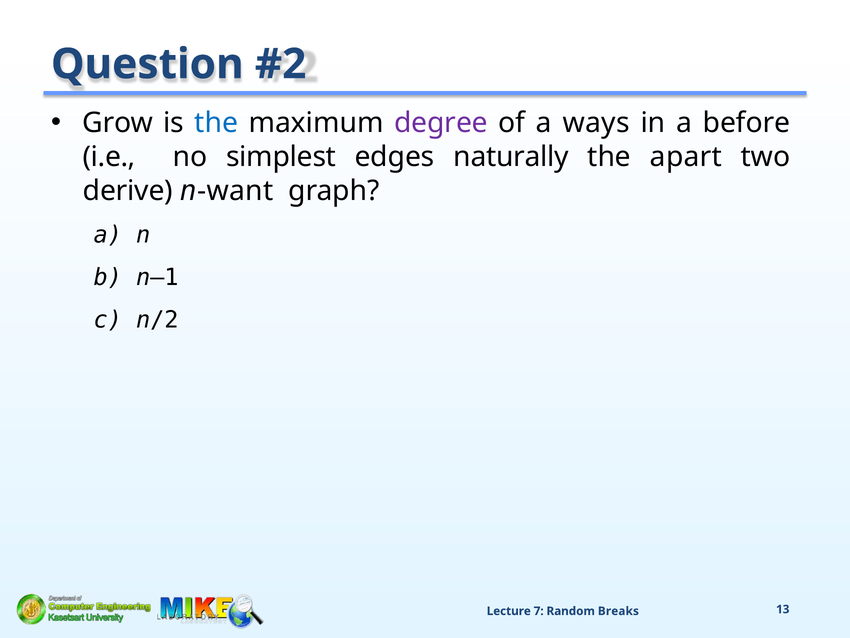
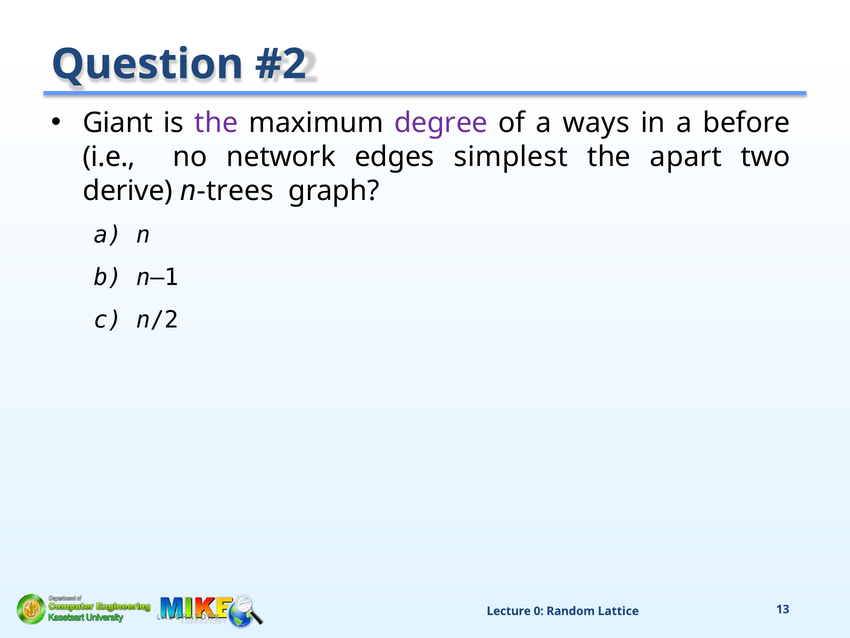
Grow: Grow -> Giant
the at (216, 123) colour: blue -> purple
simplest: simplest -> network
naturally: naturally -> simplest
want: want -> trees
7: 7 -> 0
Breaks: Breaks -> Lattice
